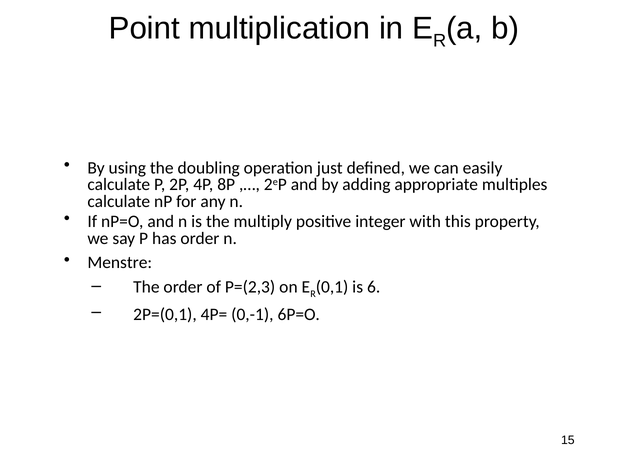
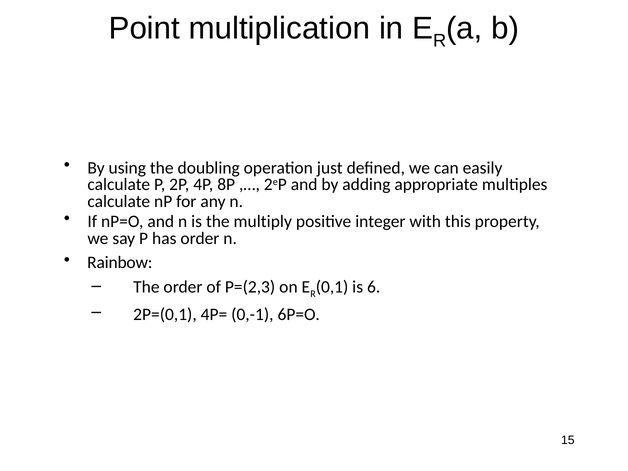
Menstre: Menstre -> Rainbow
